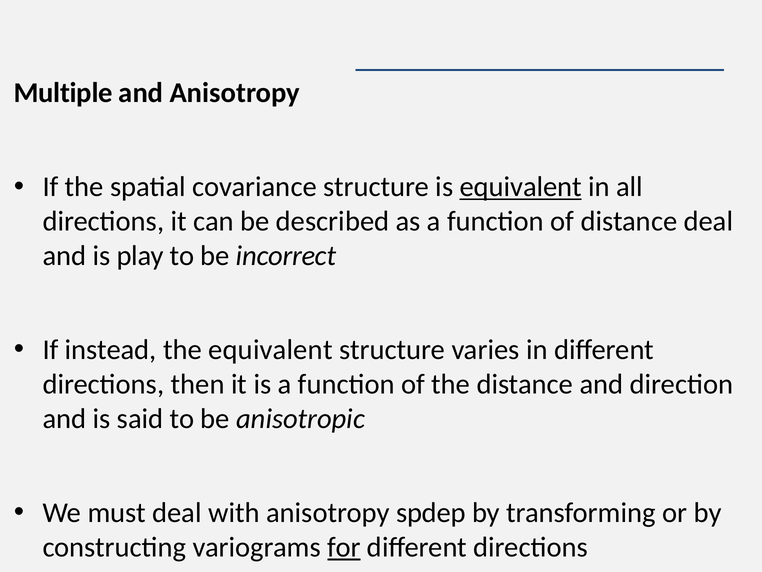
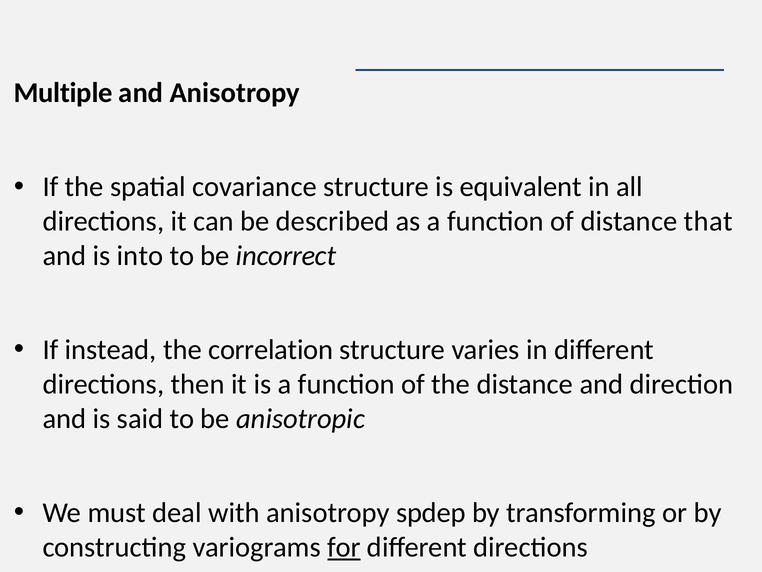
equivalent at (521, 187) underline: present -> none
distance deal: deal -> that
play: play -> into
the equivalent: equivalent -> correlation
